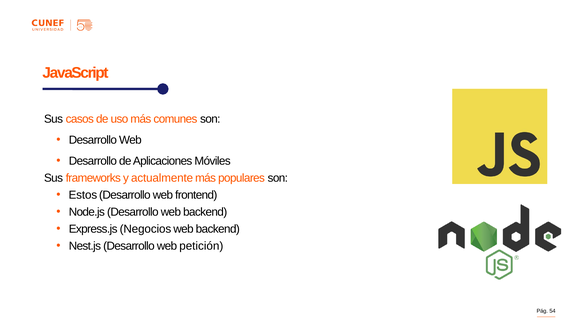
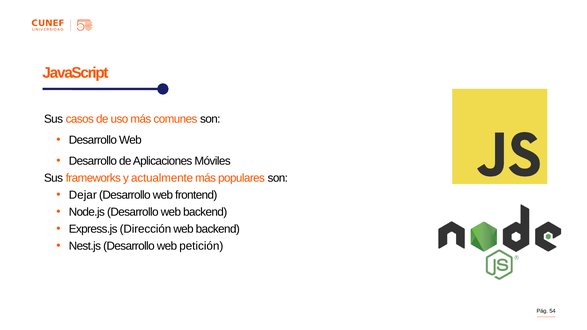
Estos: Estos -> Dejar
Negocios: Negocios -> Dirección
